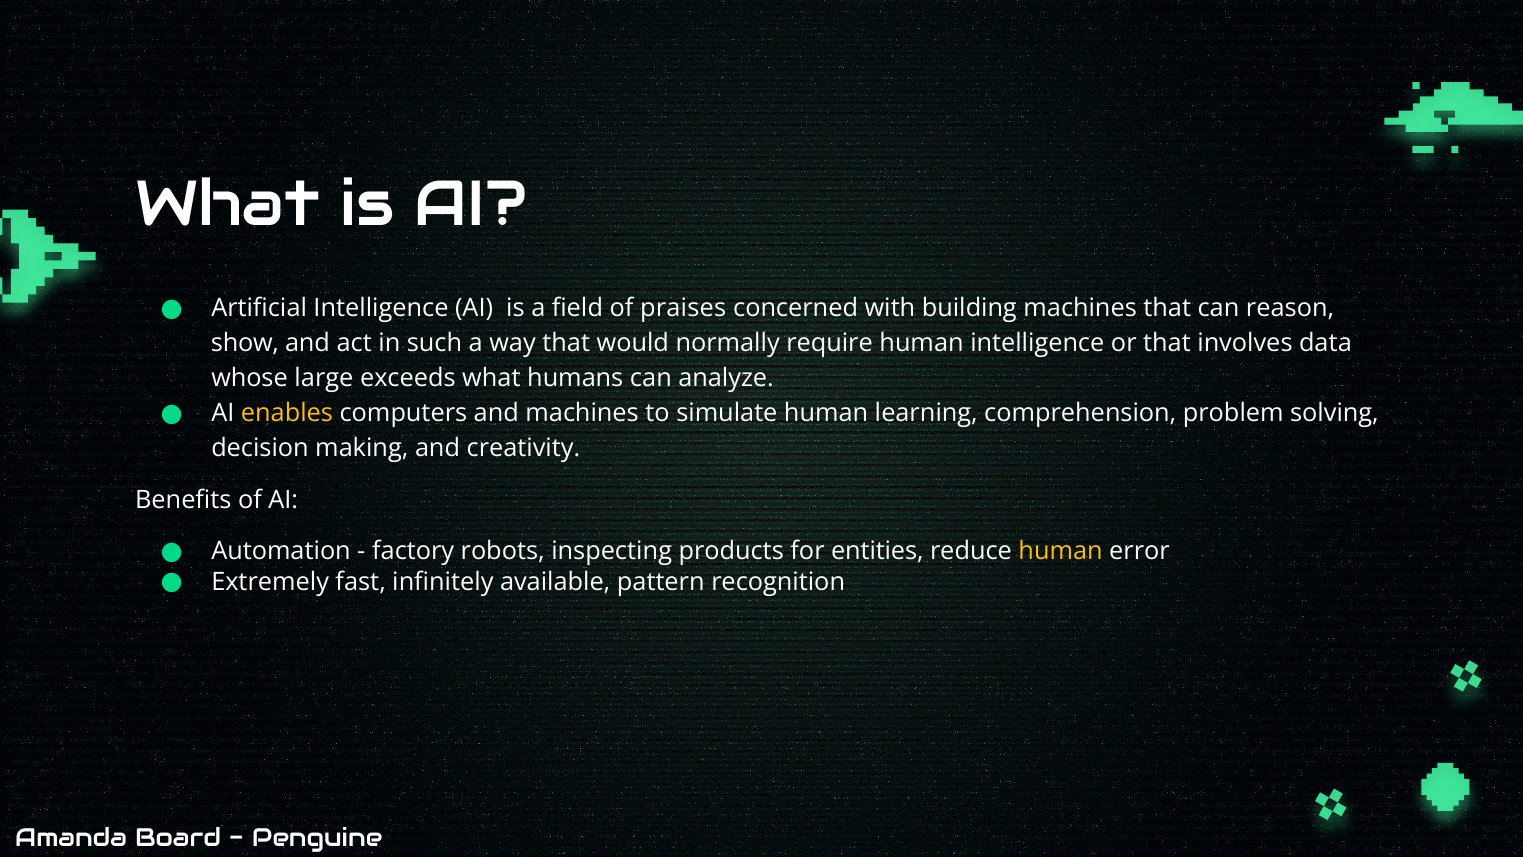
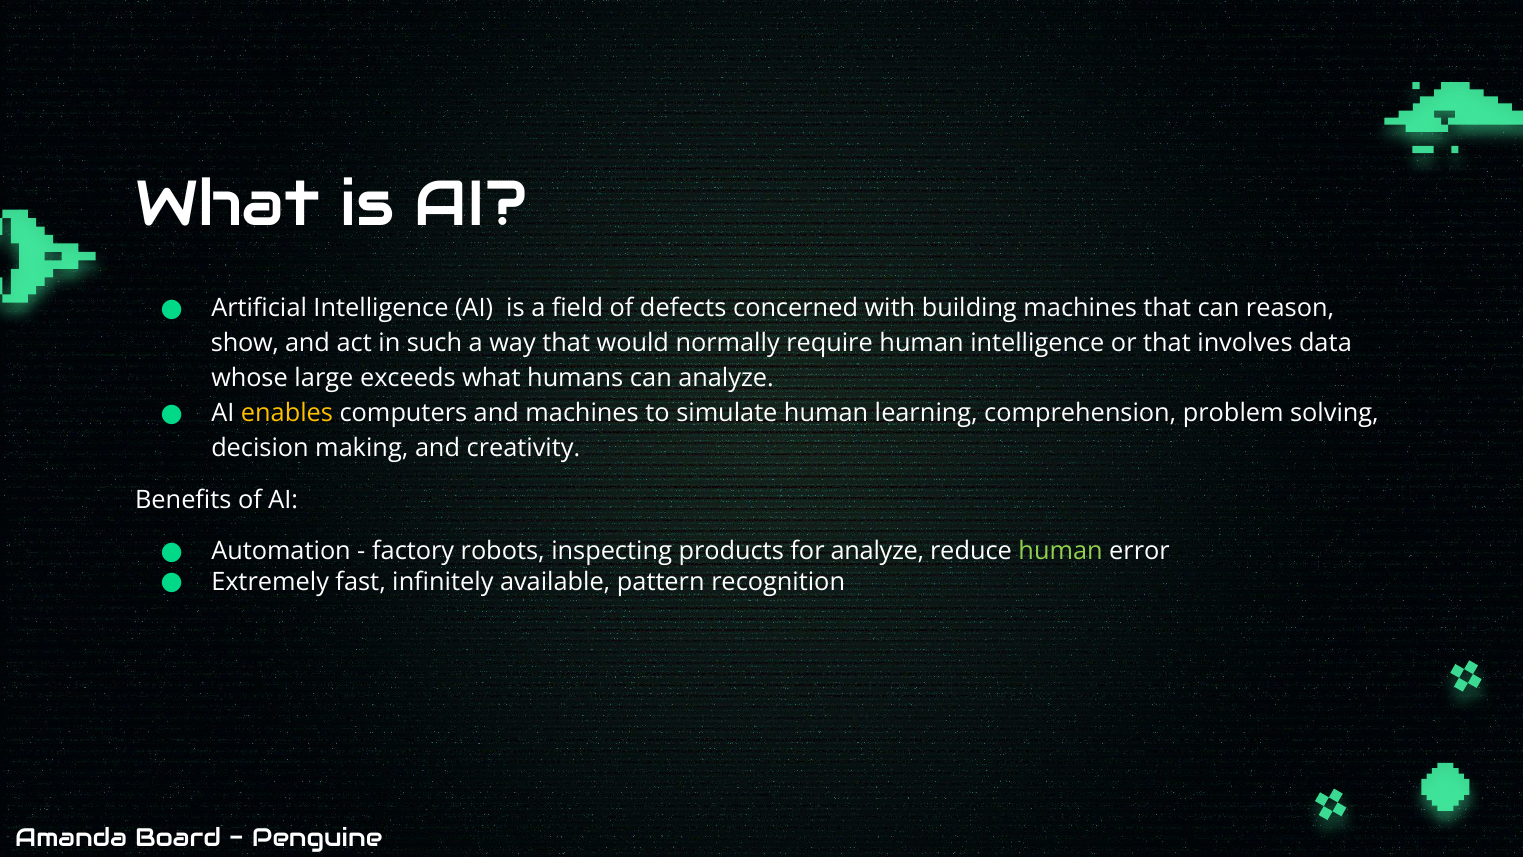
praises: praises -> defects
for entities: entities -> analyze
human at (1061, 551) colour: yellow -> light green
